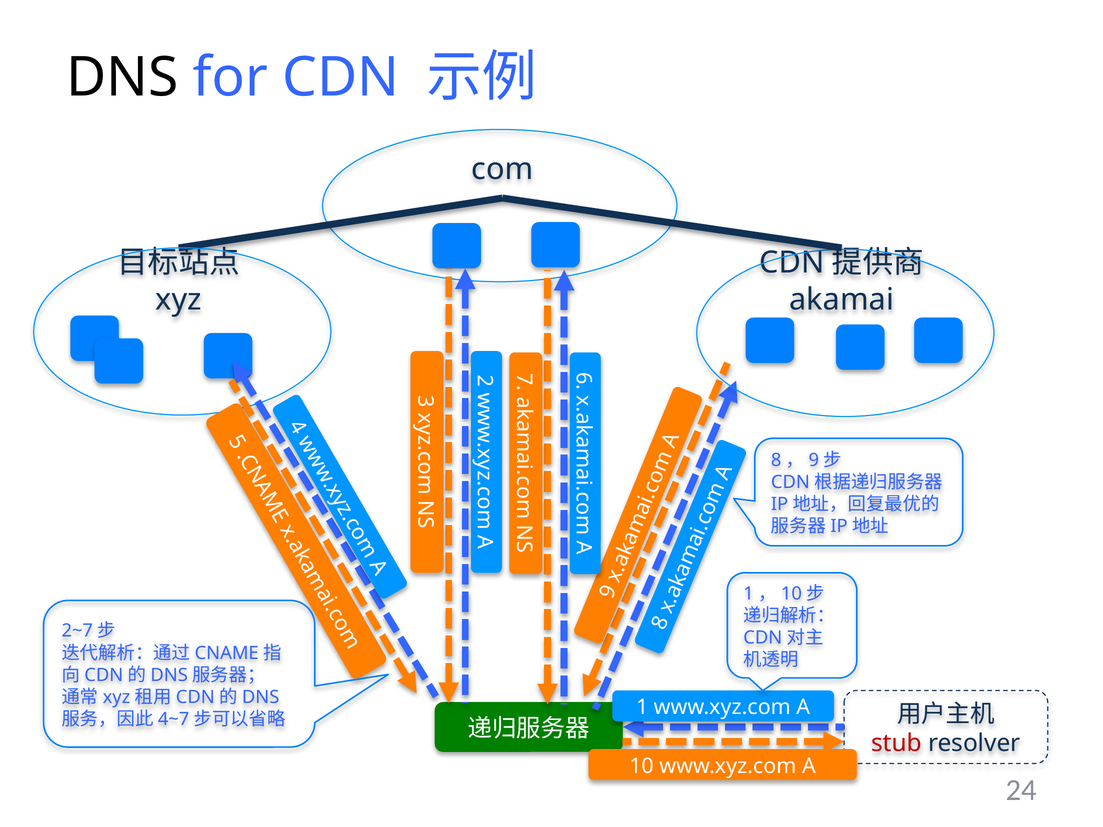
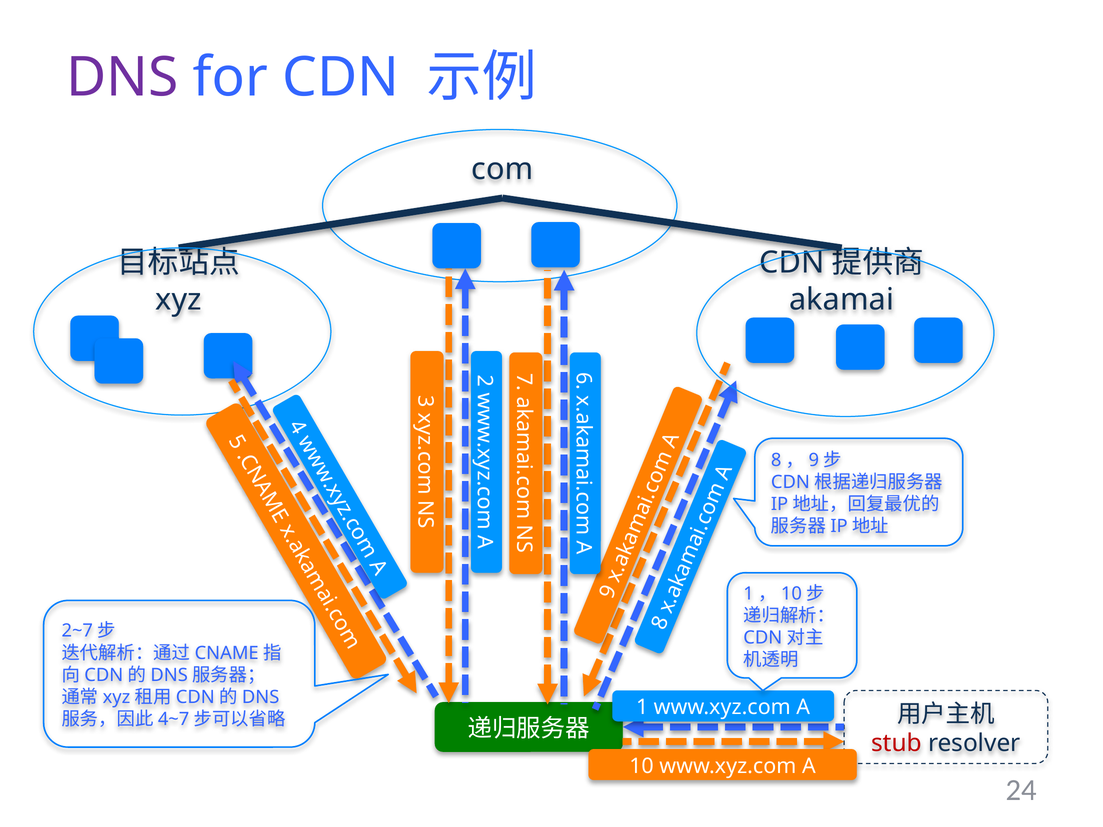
DNS colour: black -> purple
